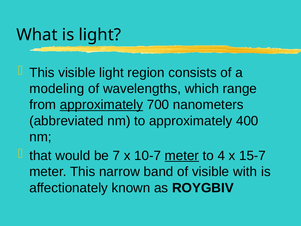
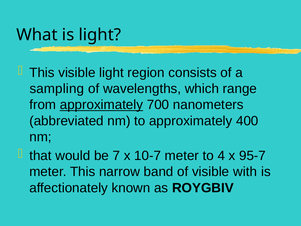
modeling: modeling -> sampling
meter at (182, 156) underline: present -> none
15-7: 15-7 -> 95-7
